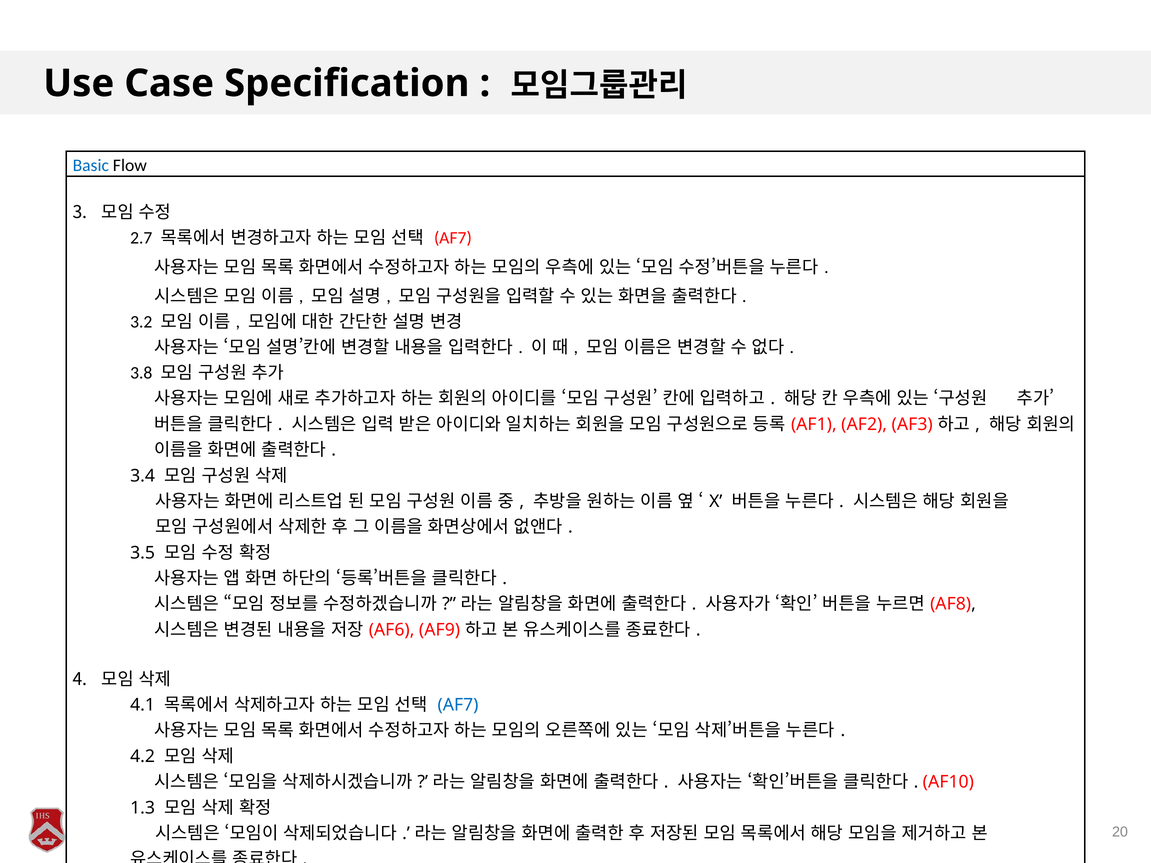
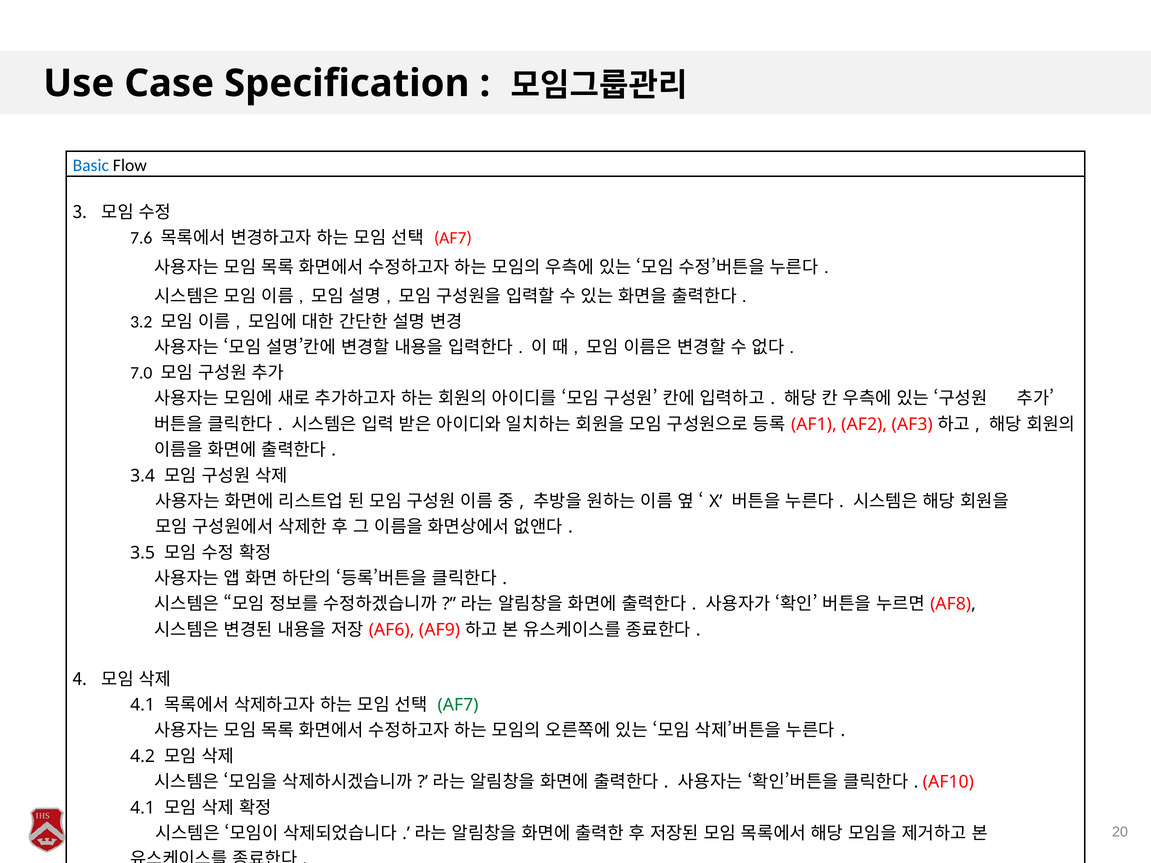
2.7: 2.7 -> 7.6
3.8: 3.8 -> 7.0
AF7 at (458, 705) colour: blue -> green
1.3 at (143, 808): 1.3 -> 4.1
